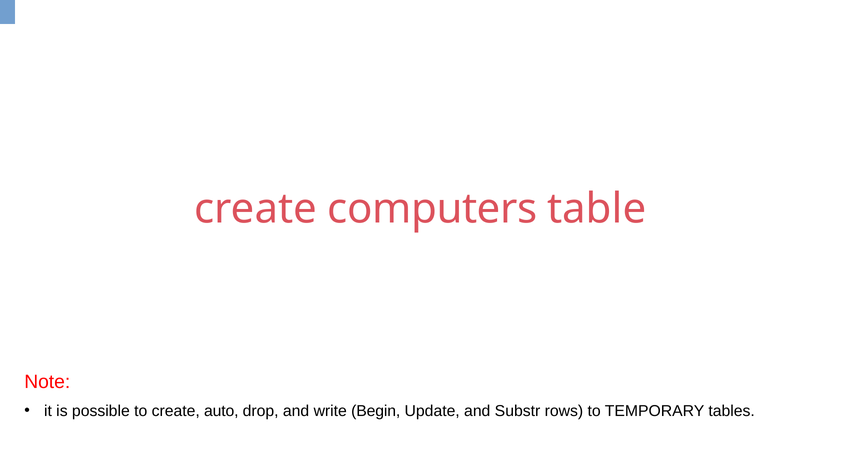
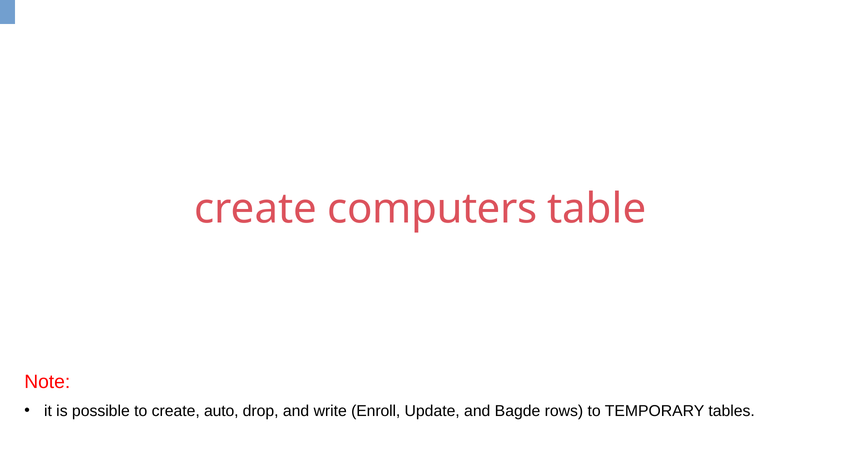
Begin: Begin -> Enroll
Substr: Substr -> Bagde
